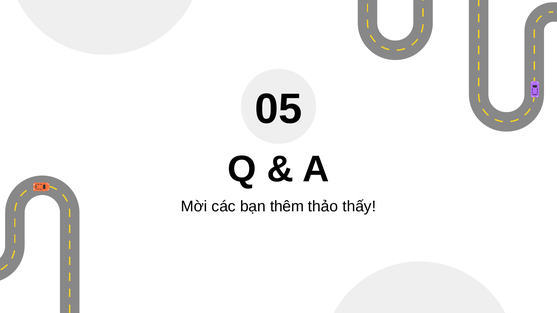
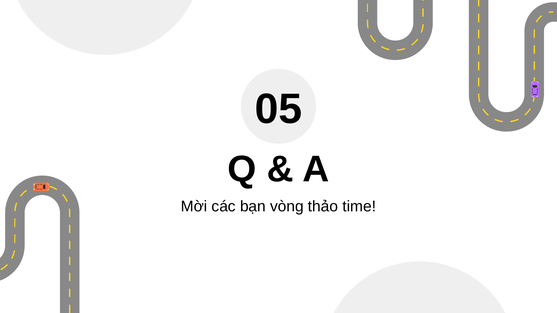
thêm: thêm -> vòng
thấy: thấy -> time
